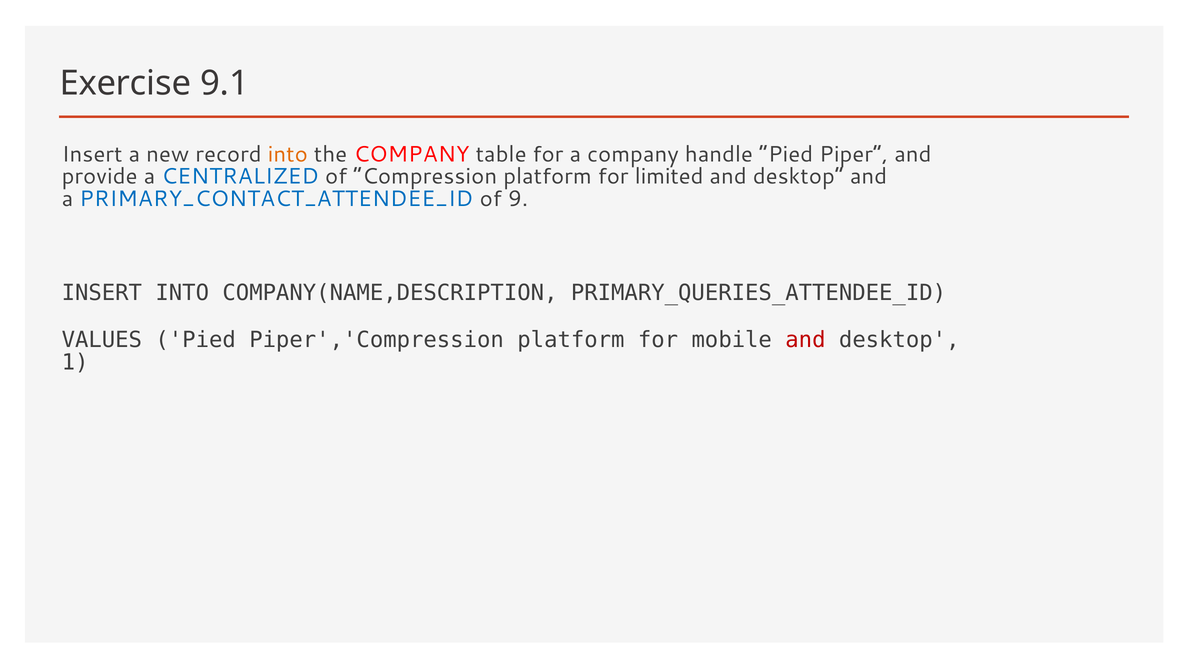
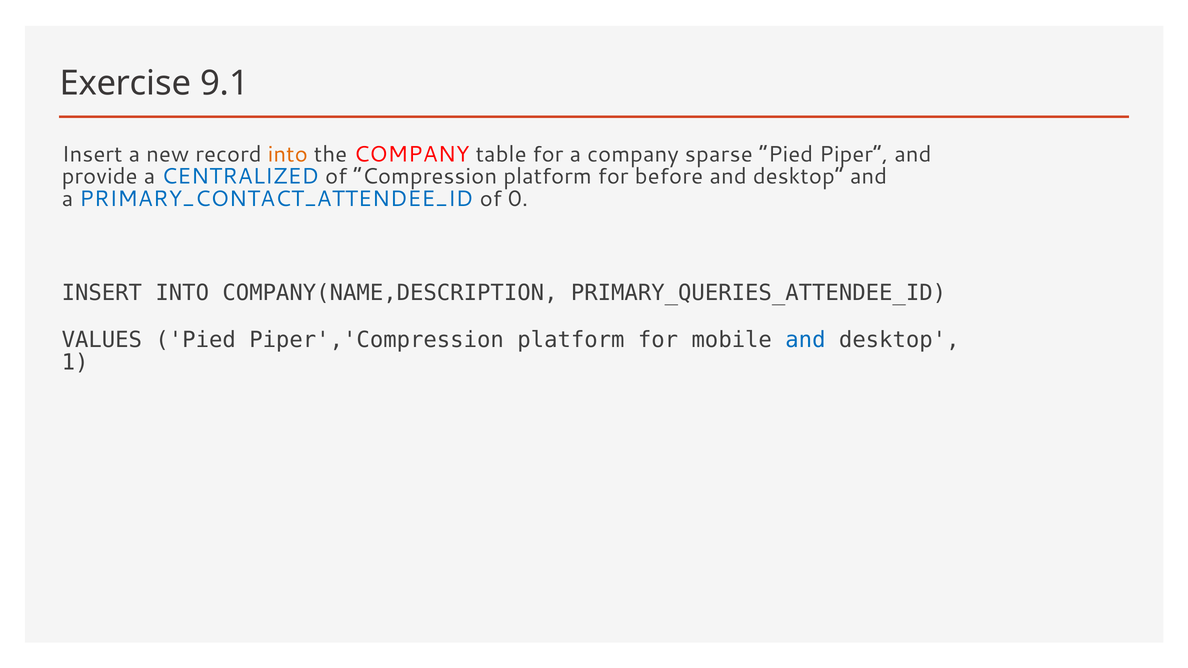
handle: handle -> sparse
limited: limited -> before
9: 9 -> 0
and at (805, 340) colour: red -> blue
